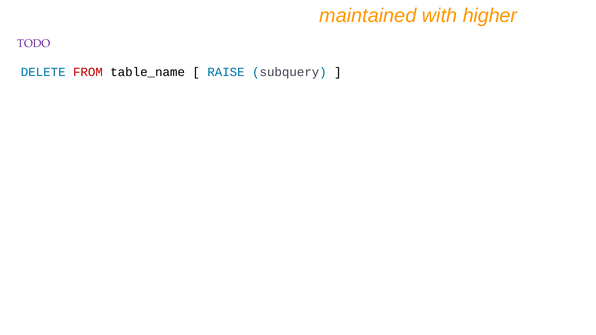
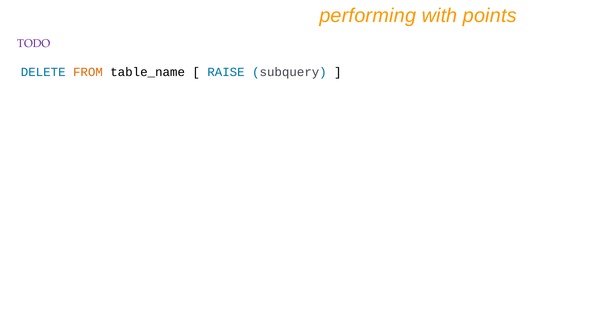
maintained: maintained -> performing
higher: higher -> points
FROM colour: red -> orange
